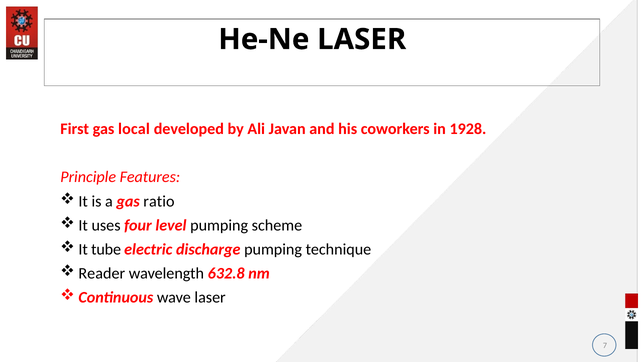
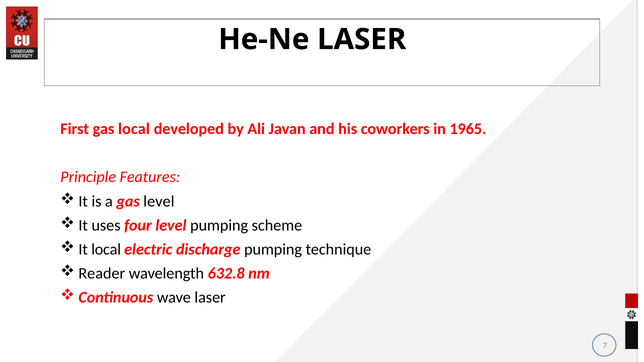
1928: 1928 -> 1965
gas ratio: ratio -> level
It tube: tube -> local
